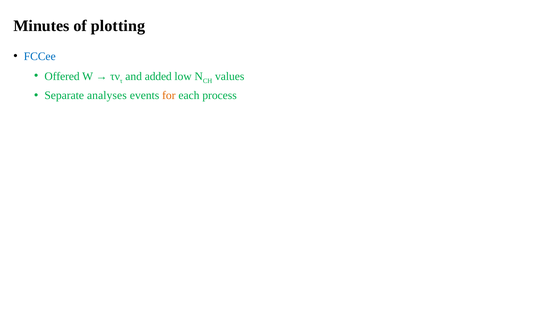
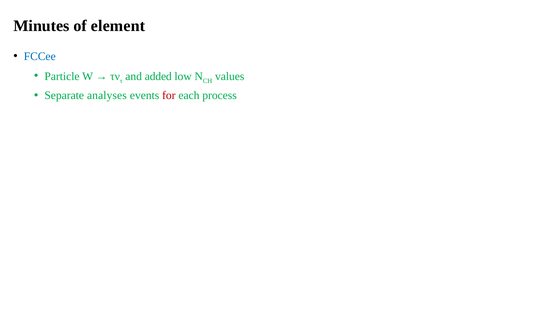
plotting: plotting -> element
Offered: Offered -> Particle
for colour: orange -> red
